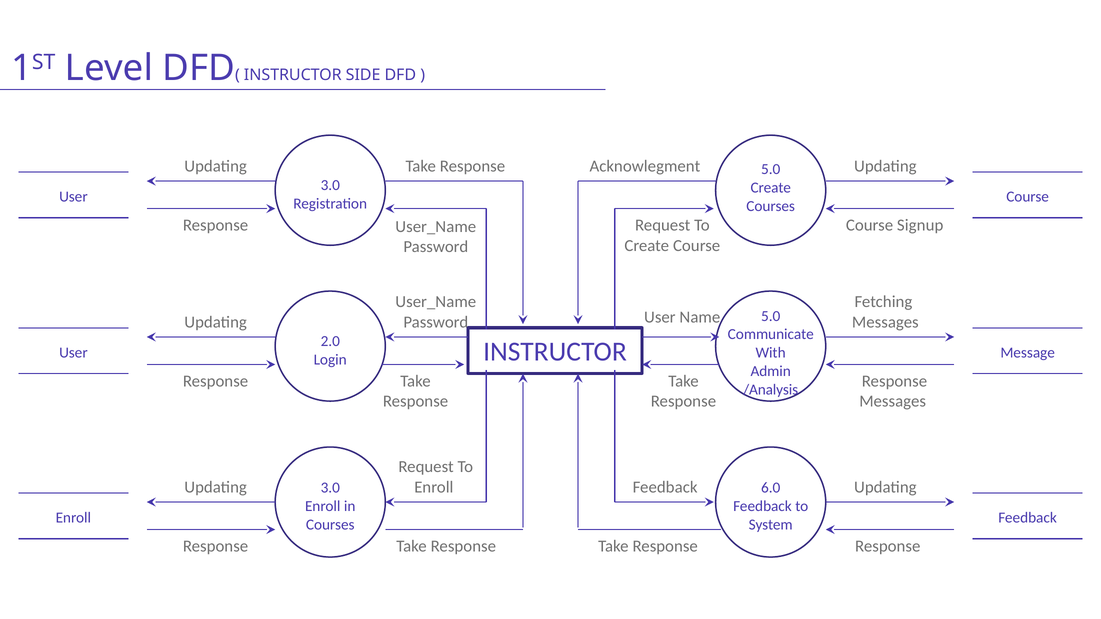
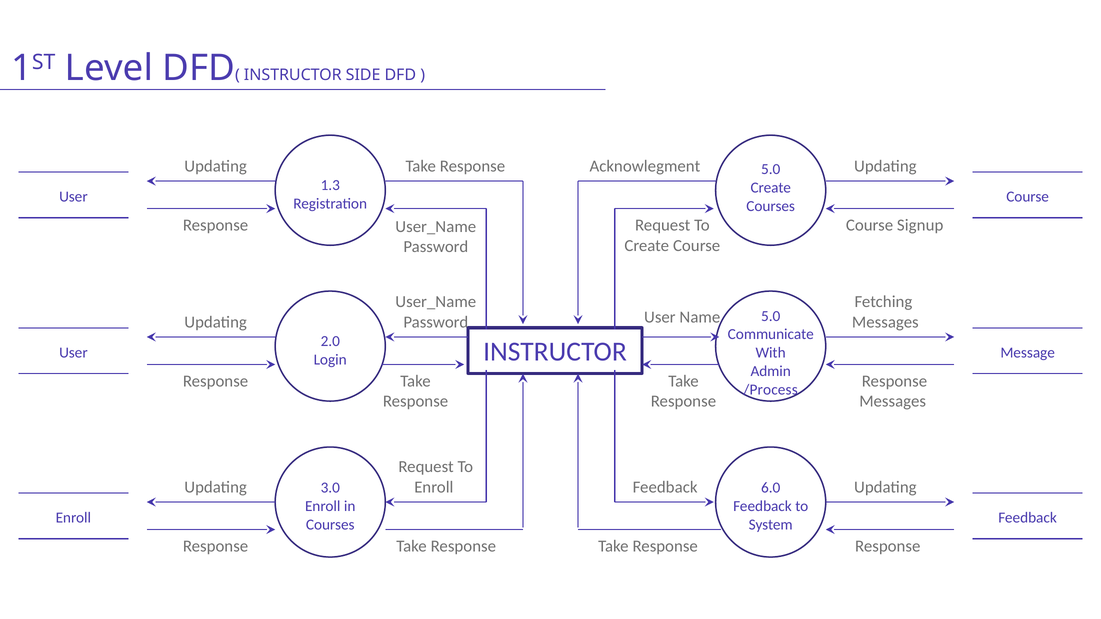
3.0 at (330, 185): 3.0 -> 1.3
/Analysis: /Analysis -> /Process
